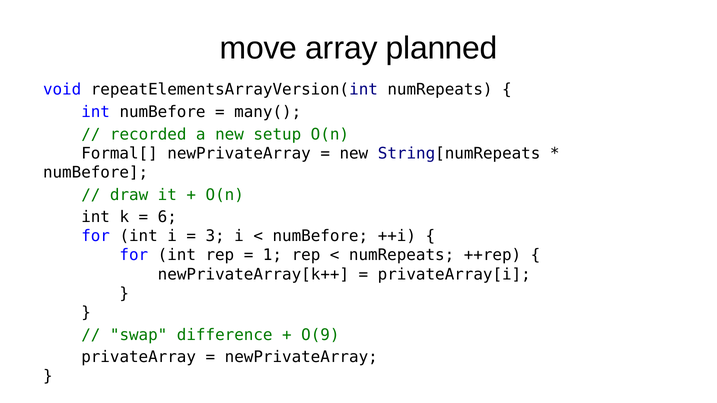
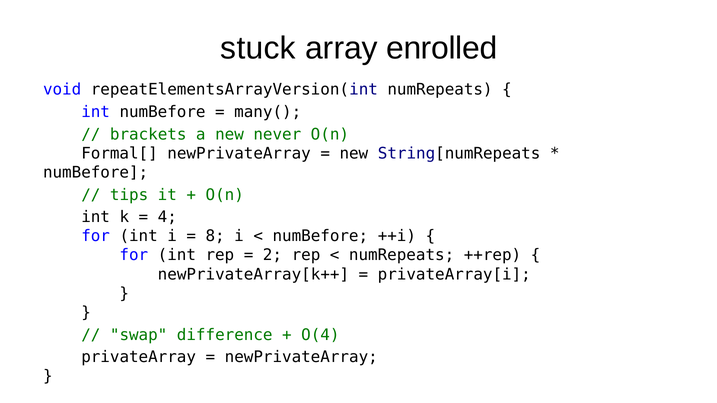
move: move -> stuck
planned: planned -> enrolled
recorded: recorded -> brackets
setup: setup -> never
draw: draw -> tips
6: 6 -> 4
3: 3 -> 8
1: 1 -> 2
O(9: O(9 -> O(4
